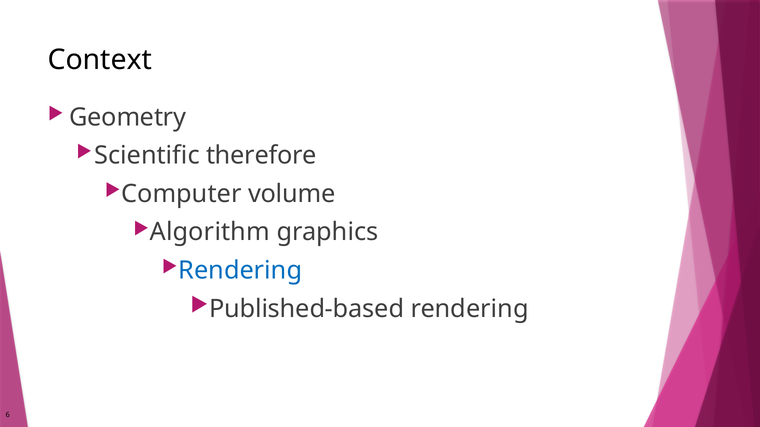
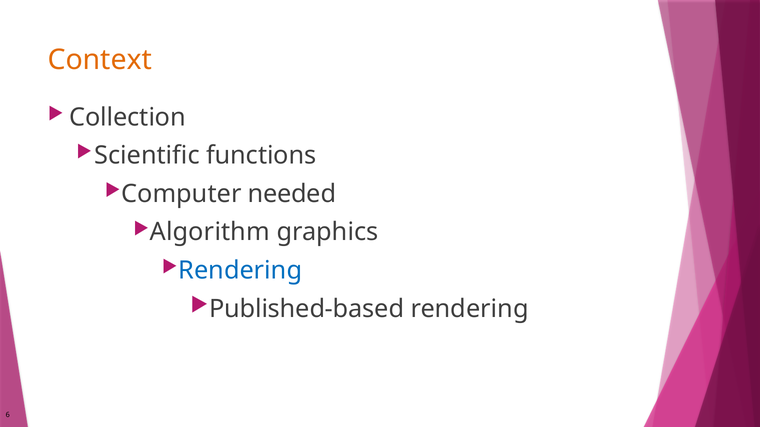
Context colour: black -> orange
Geometry: Geometry -> Collection
therefore: therefore -> functions
volume: volume -> needed
